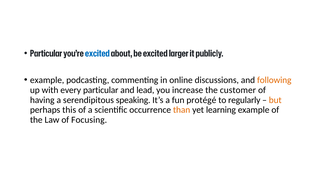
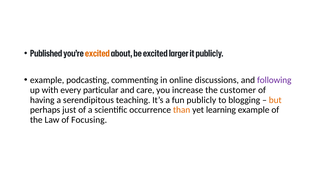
Particular at (46, 53): Particular -> Published
excited at (97, 53) colour: blue -> orange
following colour: orange -> purple
lead: lead -> care
speaking: speaking -> teaching
fun protégé: protégé -> publicly
regularly: regularly -> blogging
this: this -> just
